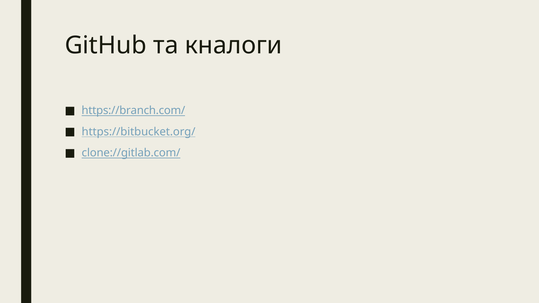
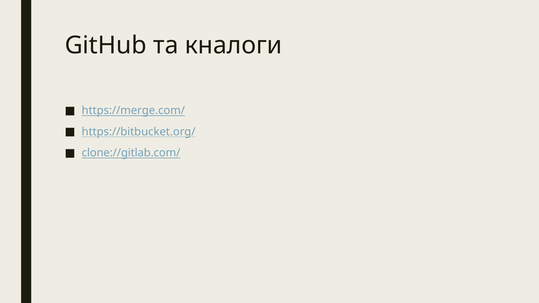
https://branch.com/: https://branch.com/ -> https://merge.com/
